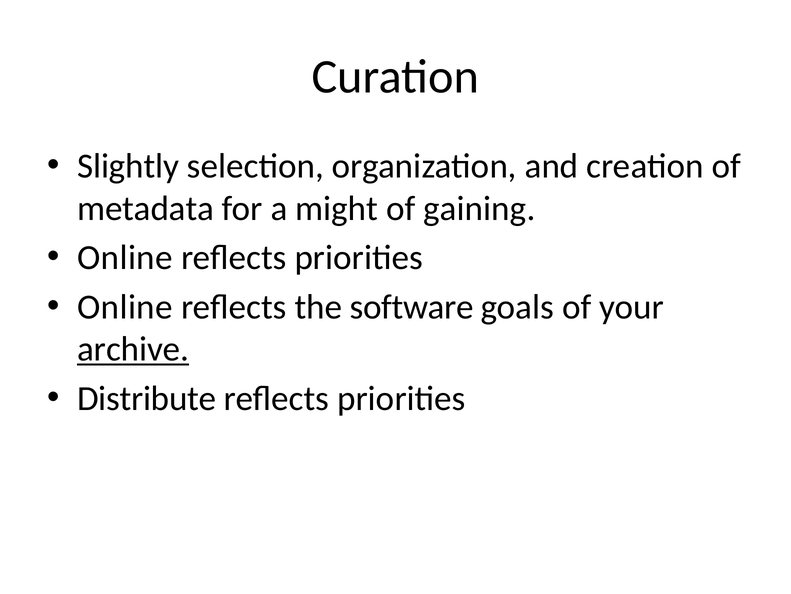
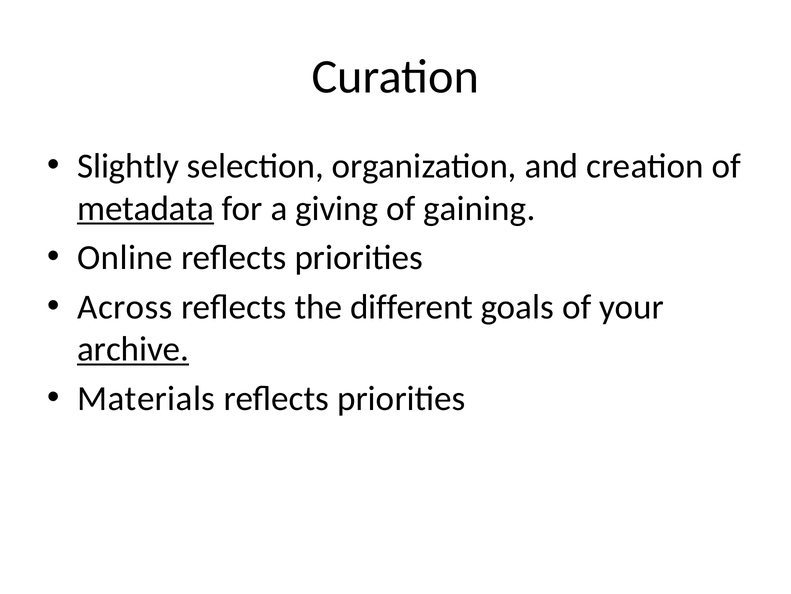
metadata underline: none -> present
might: might -> giving
Online at (125, 307): Online -> Across
software: software -> different
Distribute: Distribute -> Materials
